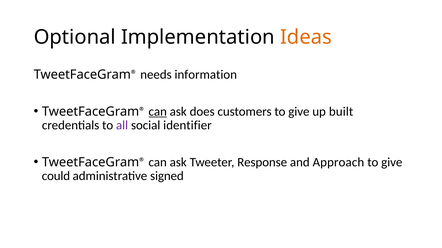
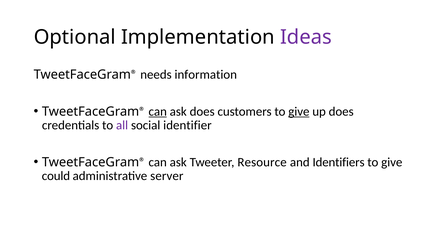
Ideas colour: orange -> purple
give at (299, 112) underline: none -> present
up built: built -> does
Response: Response -> Resource
Approach: Approach -> Identifiers
signed: signed -> server
